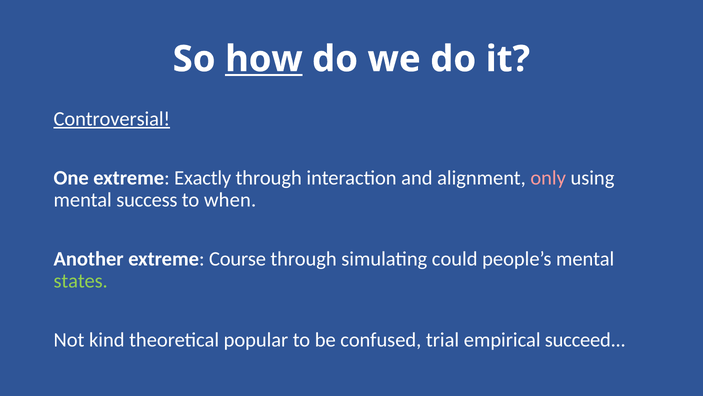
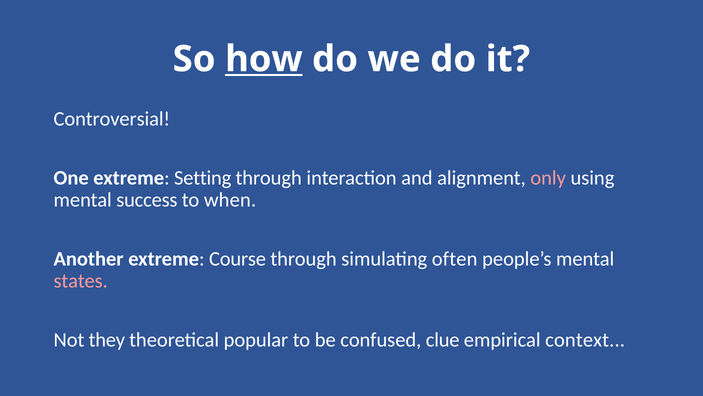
Controversial underline: present -> none
Exactly: Exactly -> Setting
could: could -> often
states colour: light green -> pink
kind: kind -> they
trial: trial -> clue
succeed: succeed -> context
